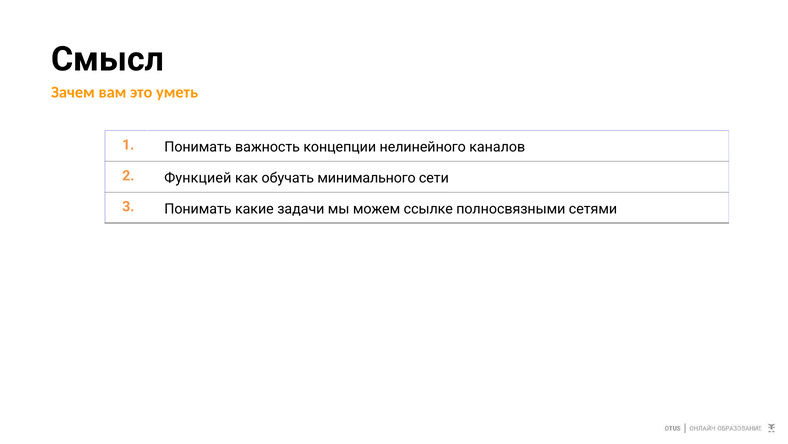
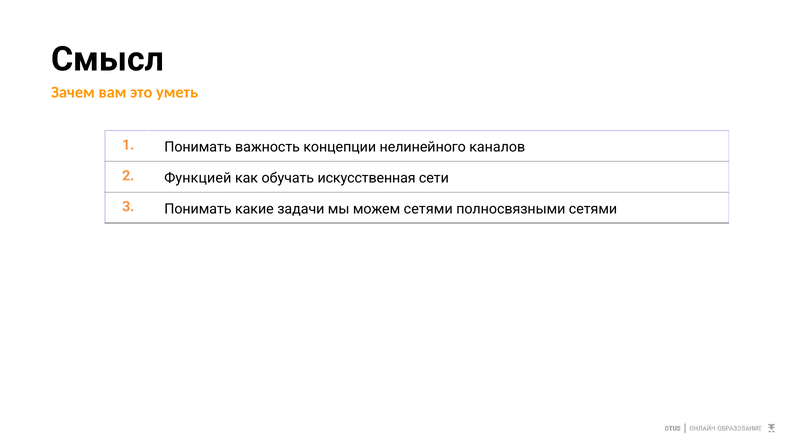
минимального: минимального -> искусственная
можем ссылке: ссылке -> сетями
